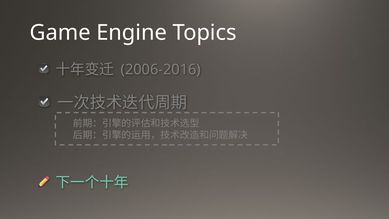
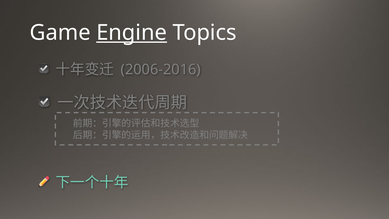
Engine underline: none -> present
